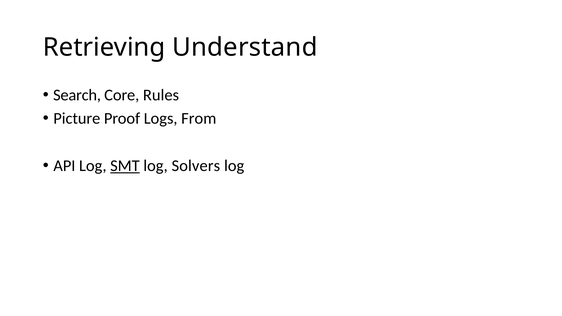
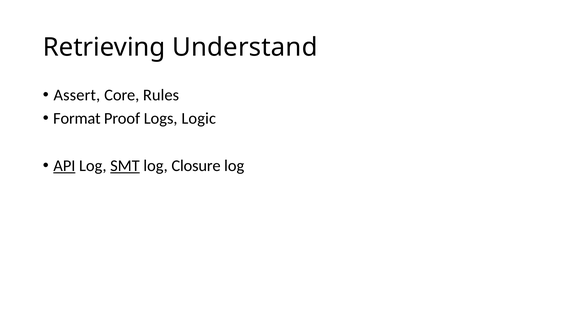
Search: Search -> Assert
Picture: Picture -> Format
From: From -> Logic
API underline: none -> present
Solvers: Solvers -> Closure
